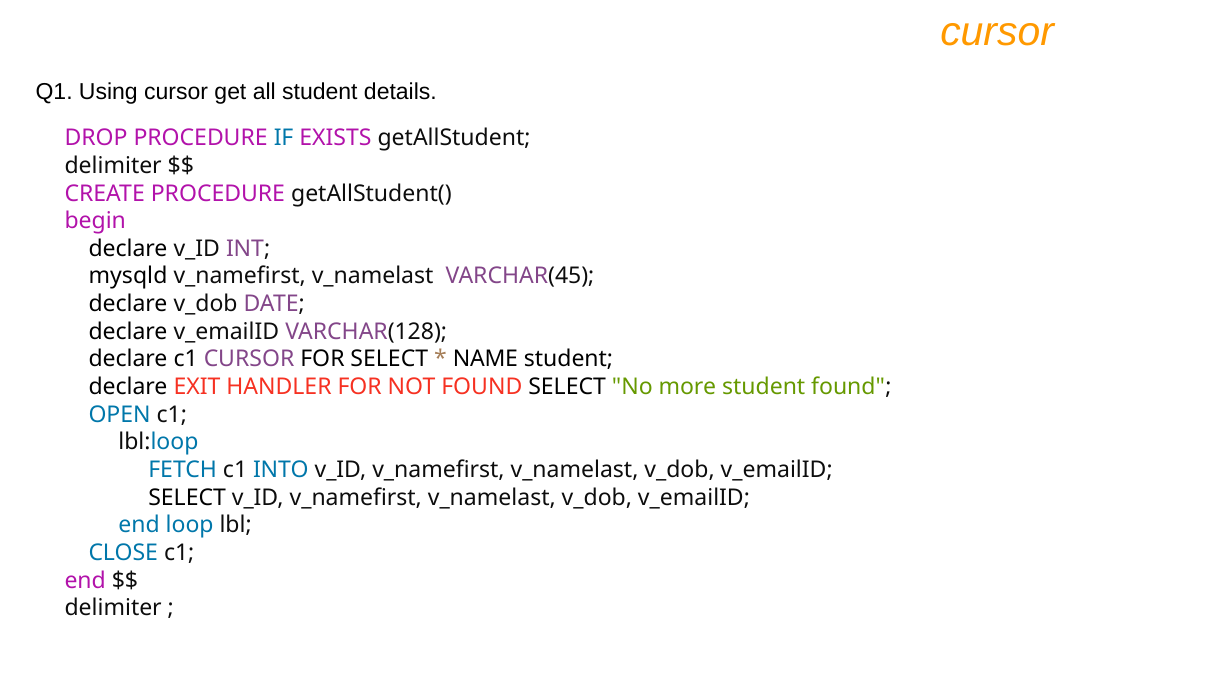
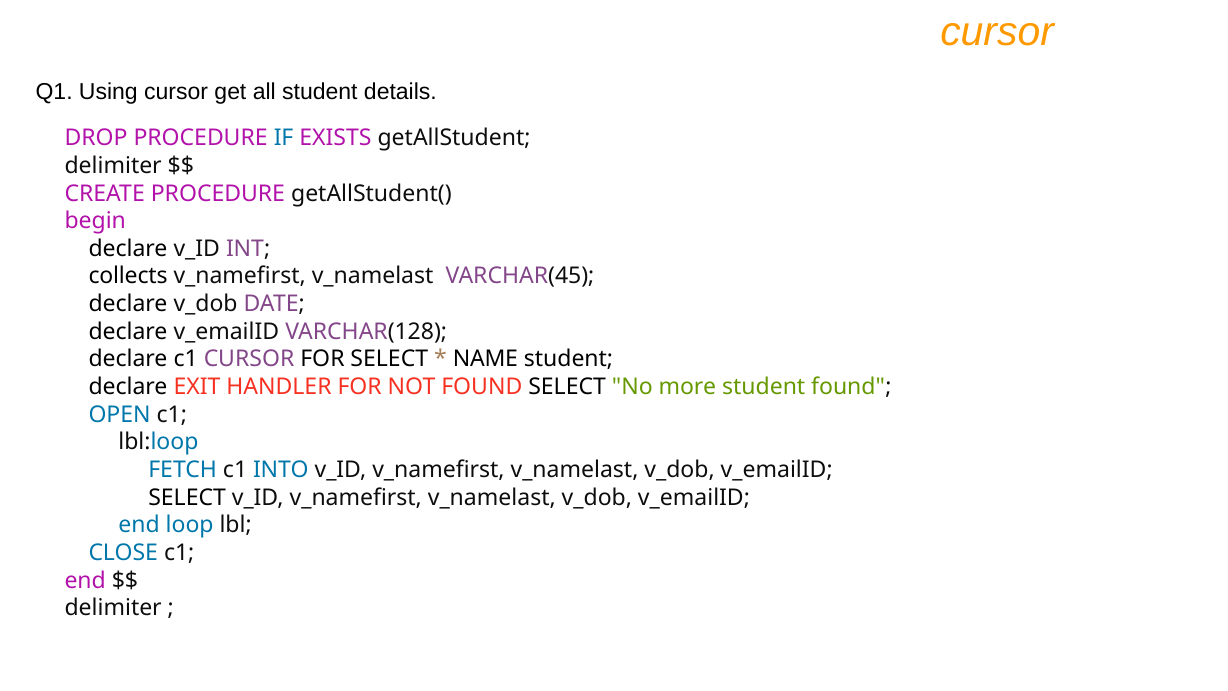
mysqld: mysqld -> collects
